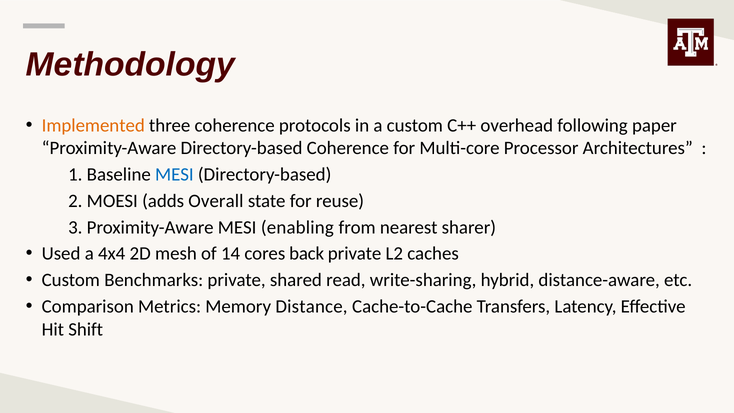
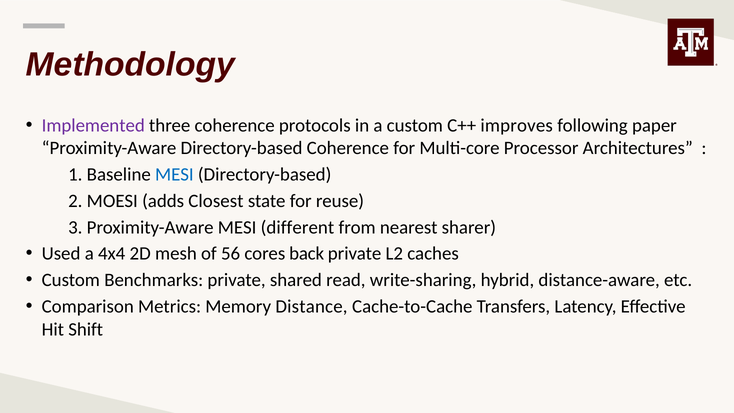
Implemented colour: orange -> purple
overhead: overhead -> improves
Overall: Overall -> Closest
enabling: enabling -> different
14: 14 -> 56
